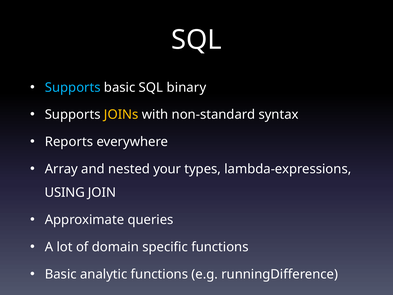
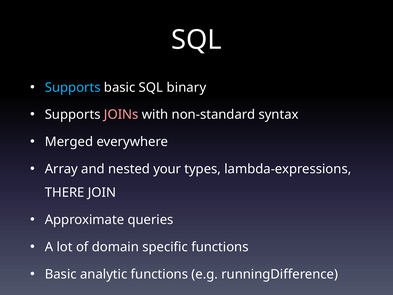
JOINs colour: yellow -> pink
Reports: Reports -> Merged
USING: USING -> THERE
